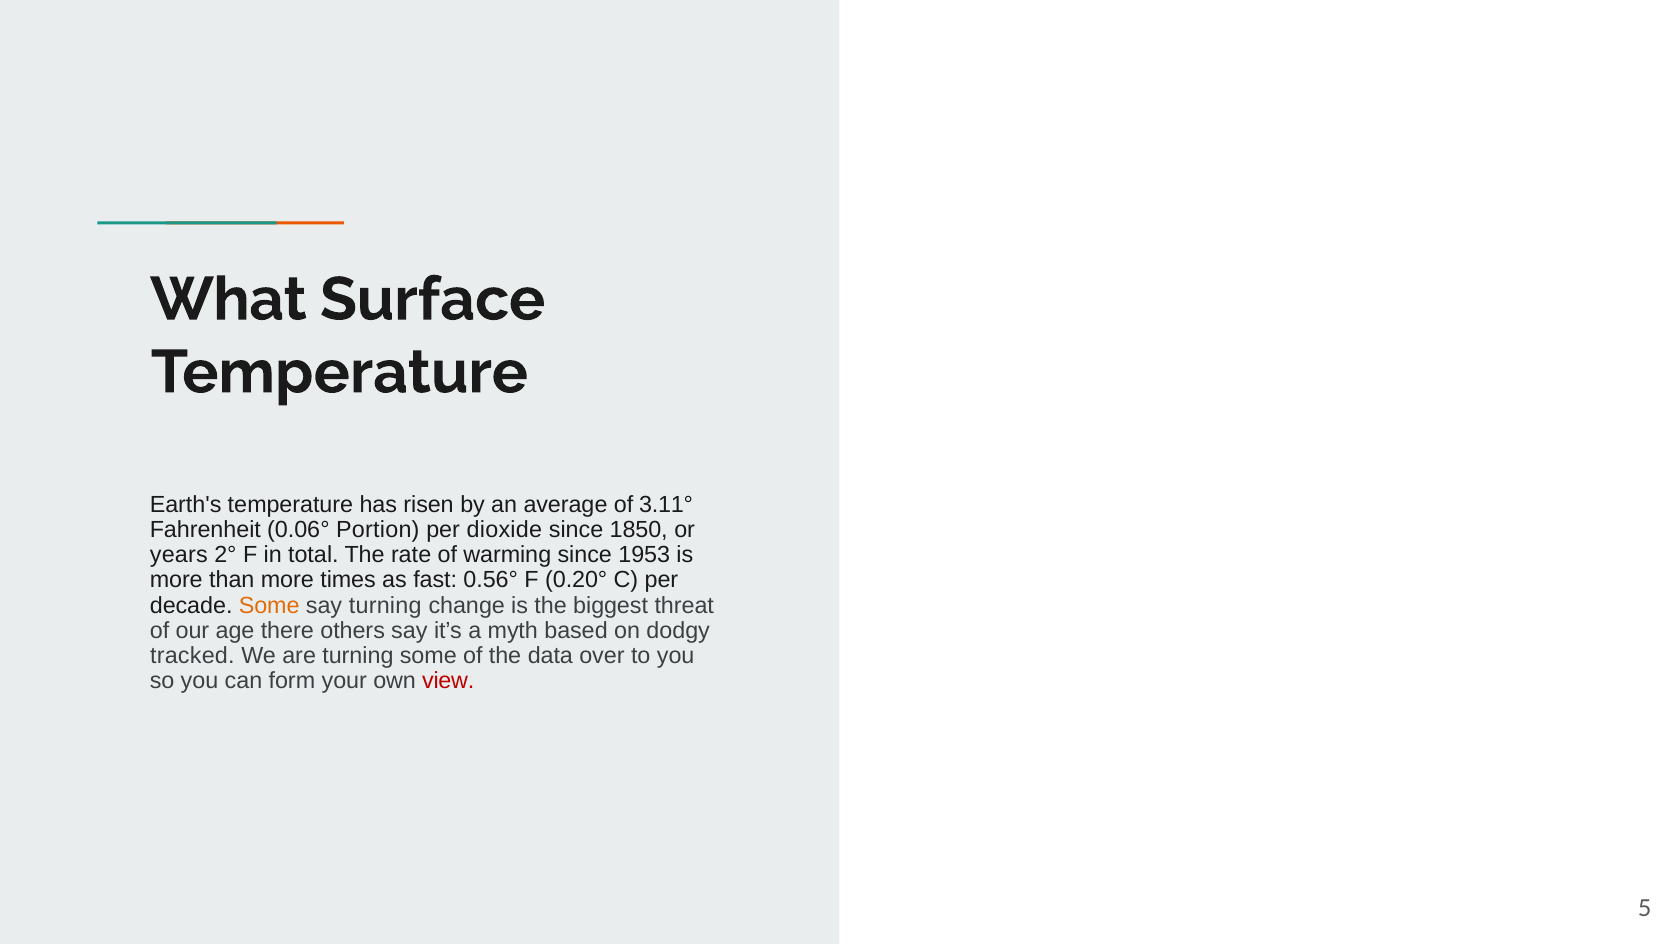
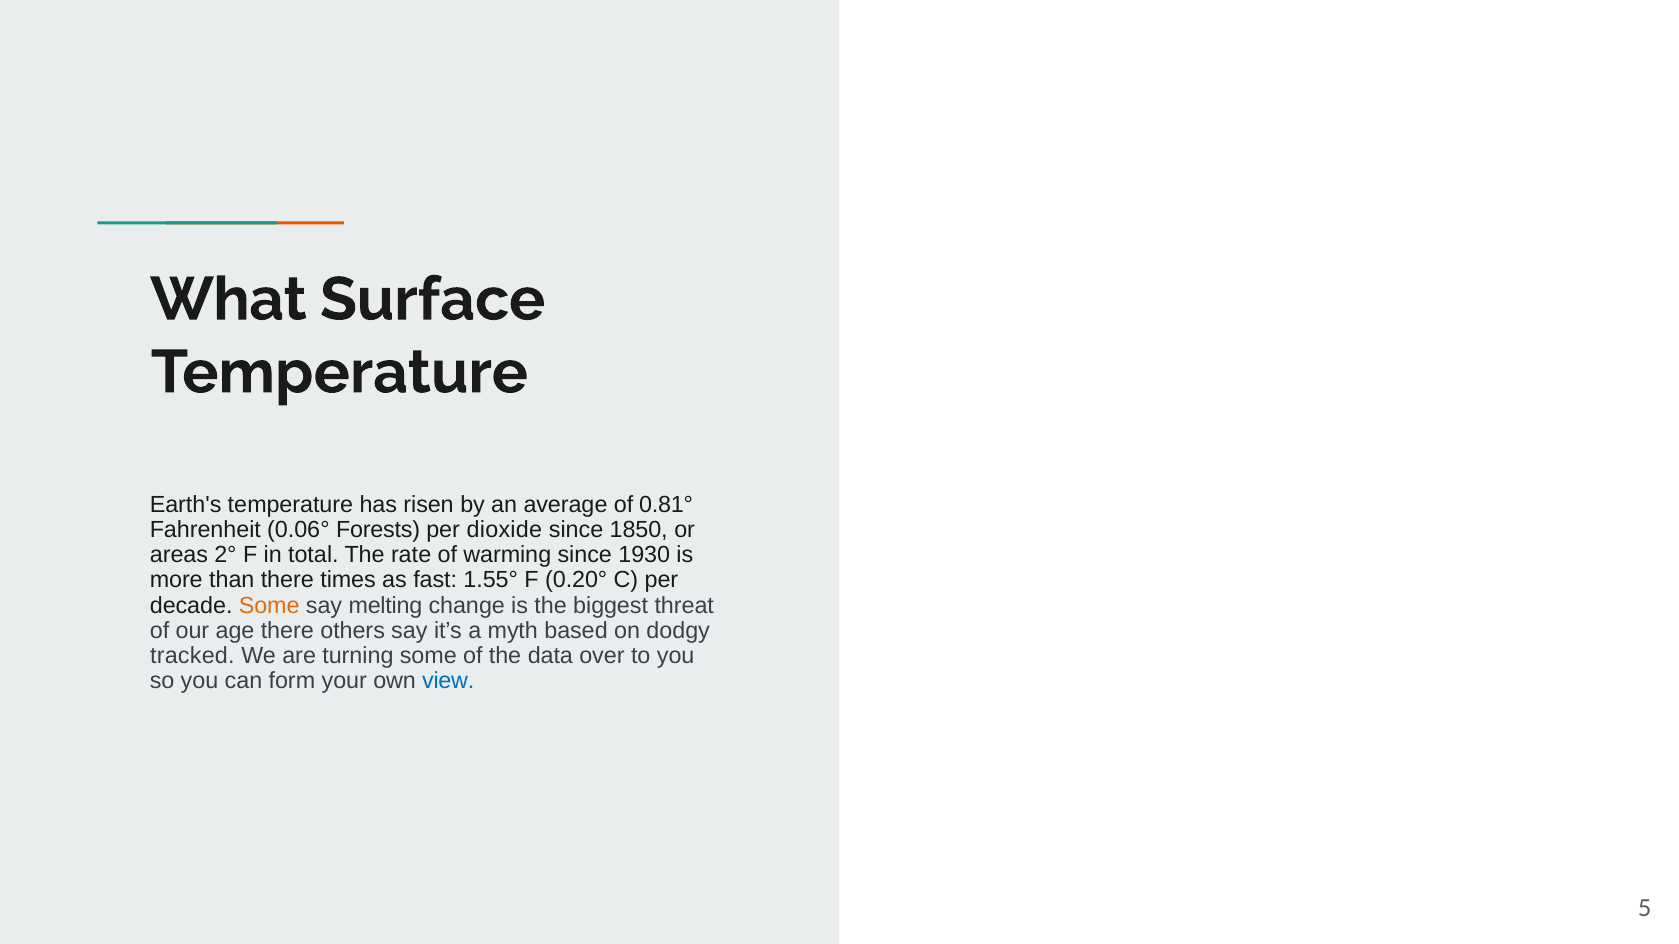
3.11°: 3.11° -> 0.81°
Portion: Portion -> Forests
years: years -> areas
1953: 1953 -> 1930
than more: more -> there
0.56°: 0.56° -> 1.55°
say turning: turning -> melting
view colour: red -> blue
